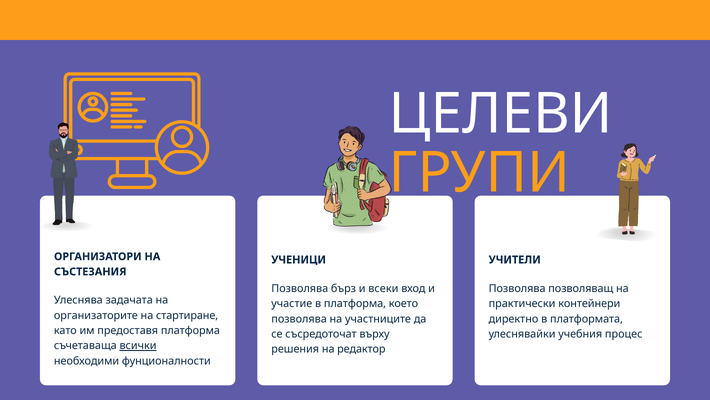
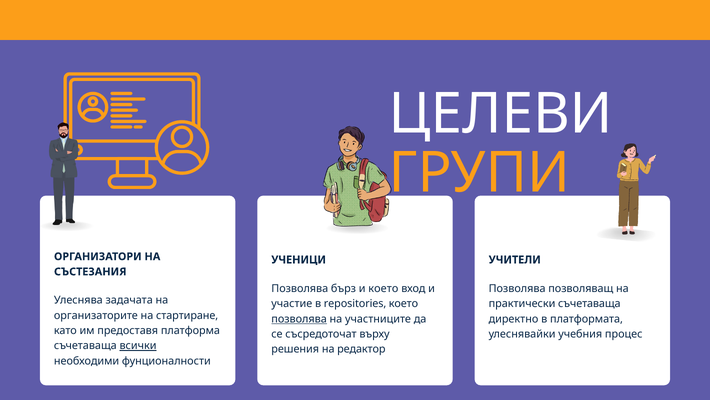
и всеки: всеки -> което
в платформа: платформа -> repositories
практически контейнери: контейнери -> съчетаваща
позволява at (299, 318) underline: none -> present
